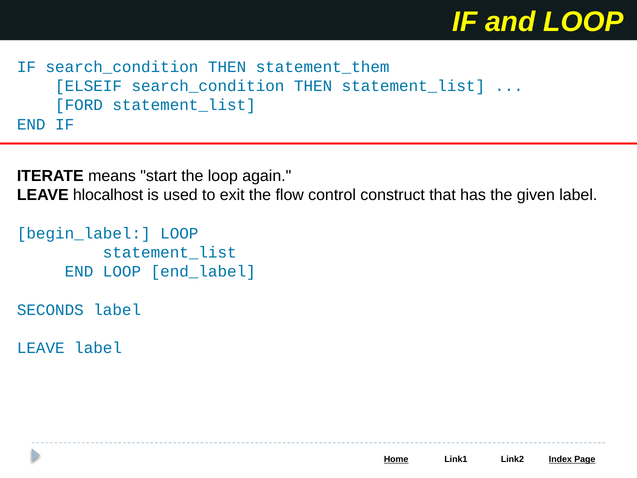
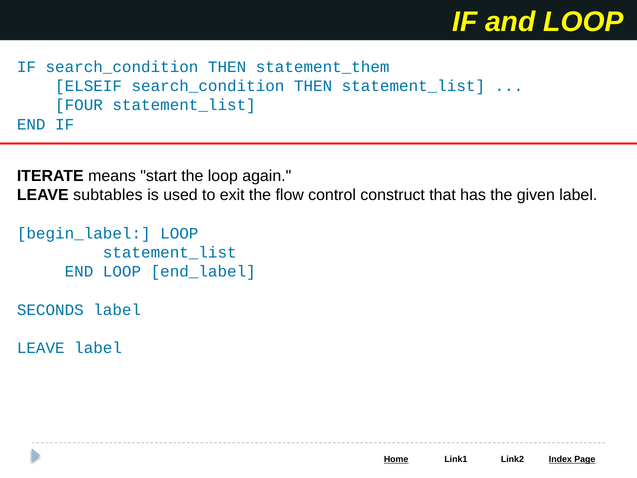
FORD: FORD -> FOUR
hlocalhost: hlocalhost -> subtables
